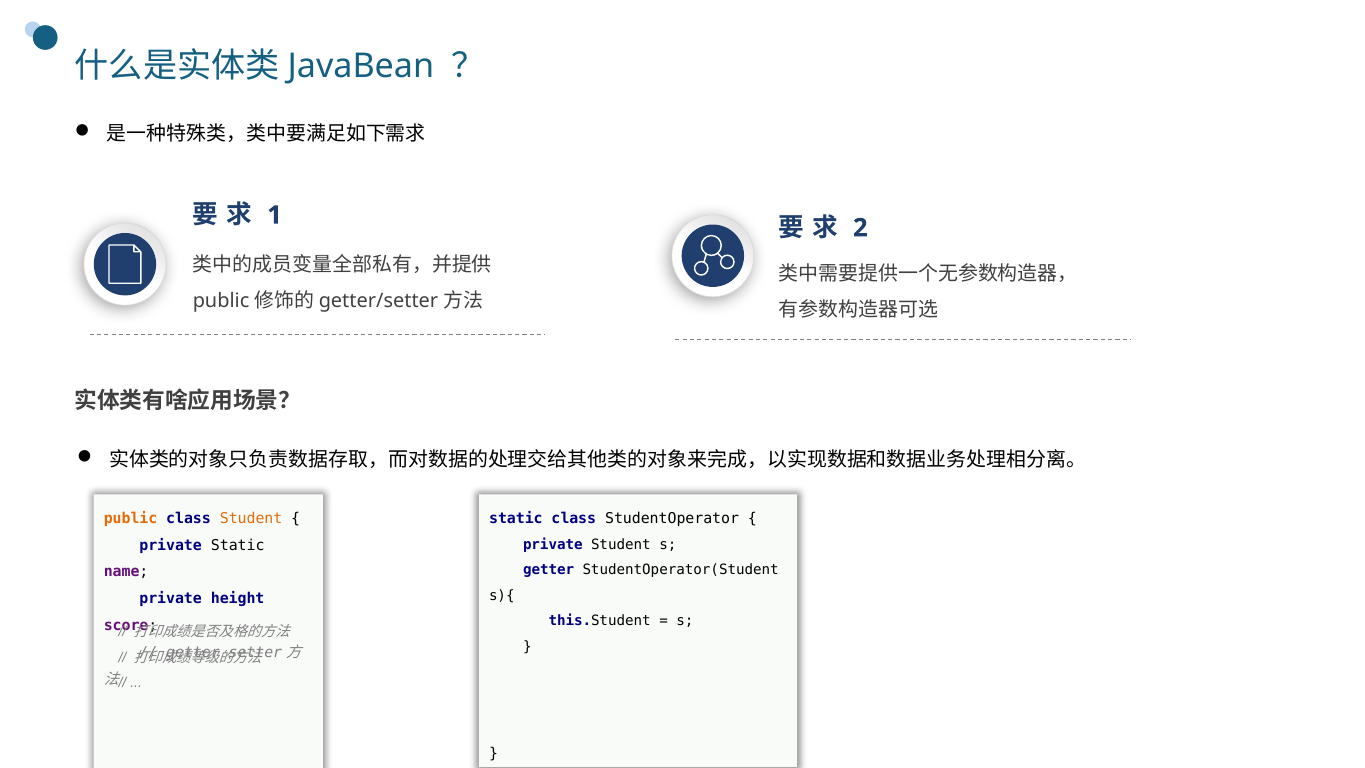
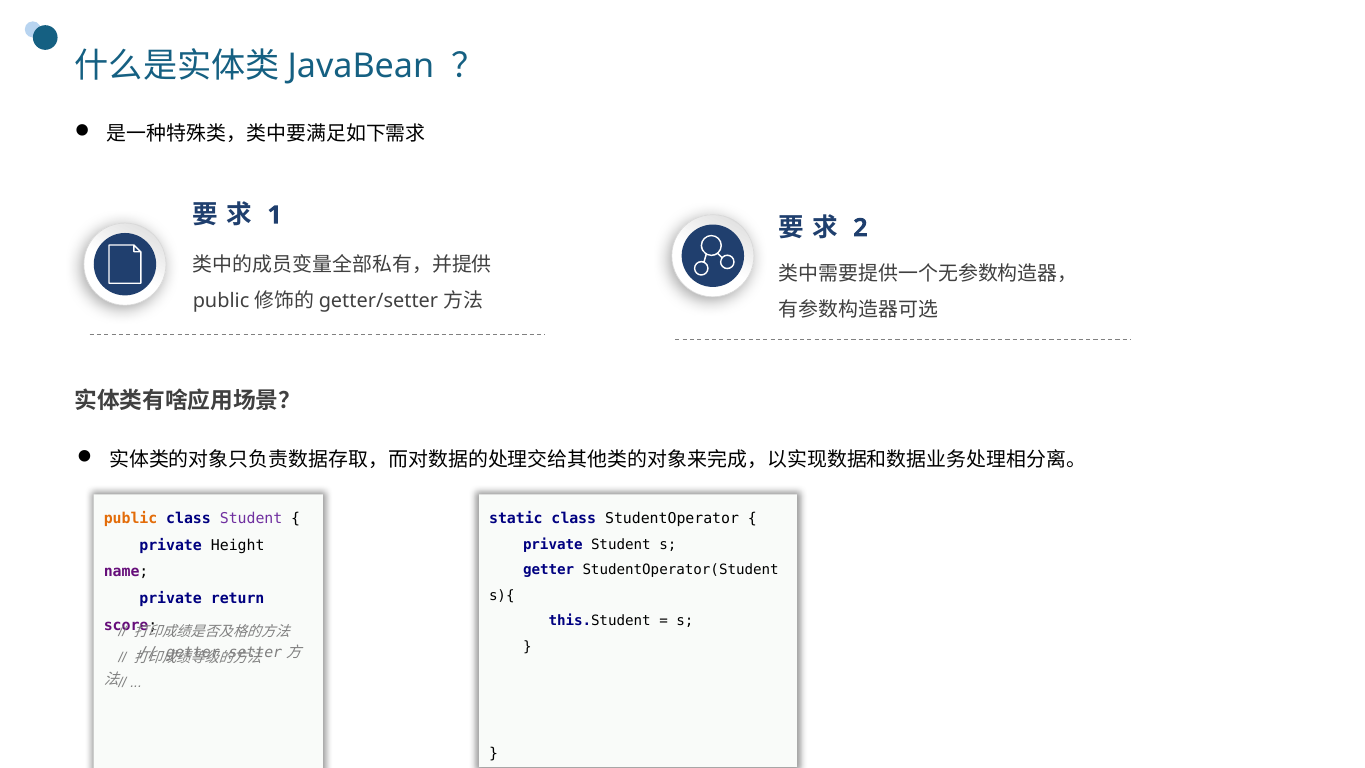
Student at (251, 518) colour: orange -> purple
private Static: Static -> Height
height: height -> return
